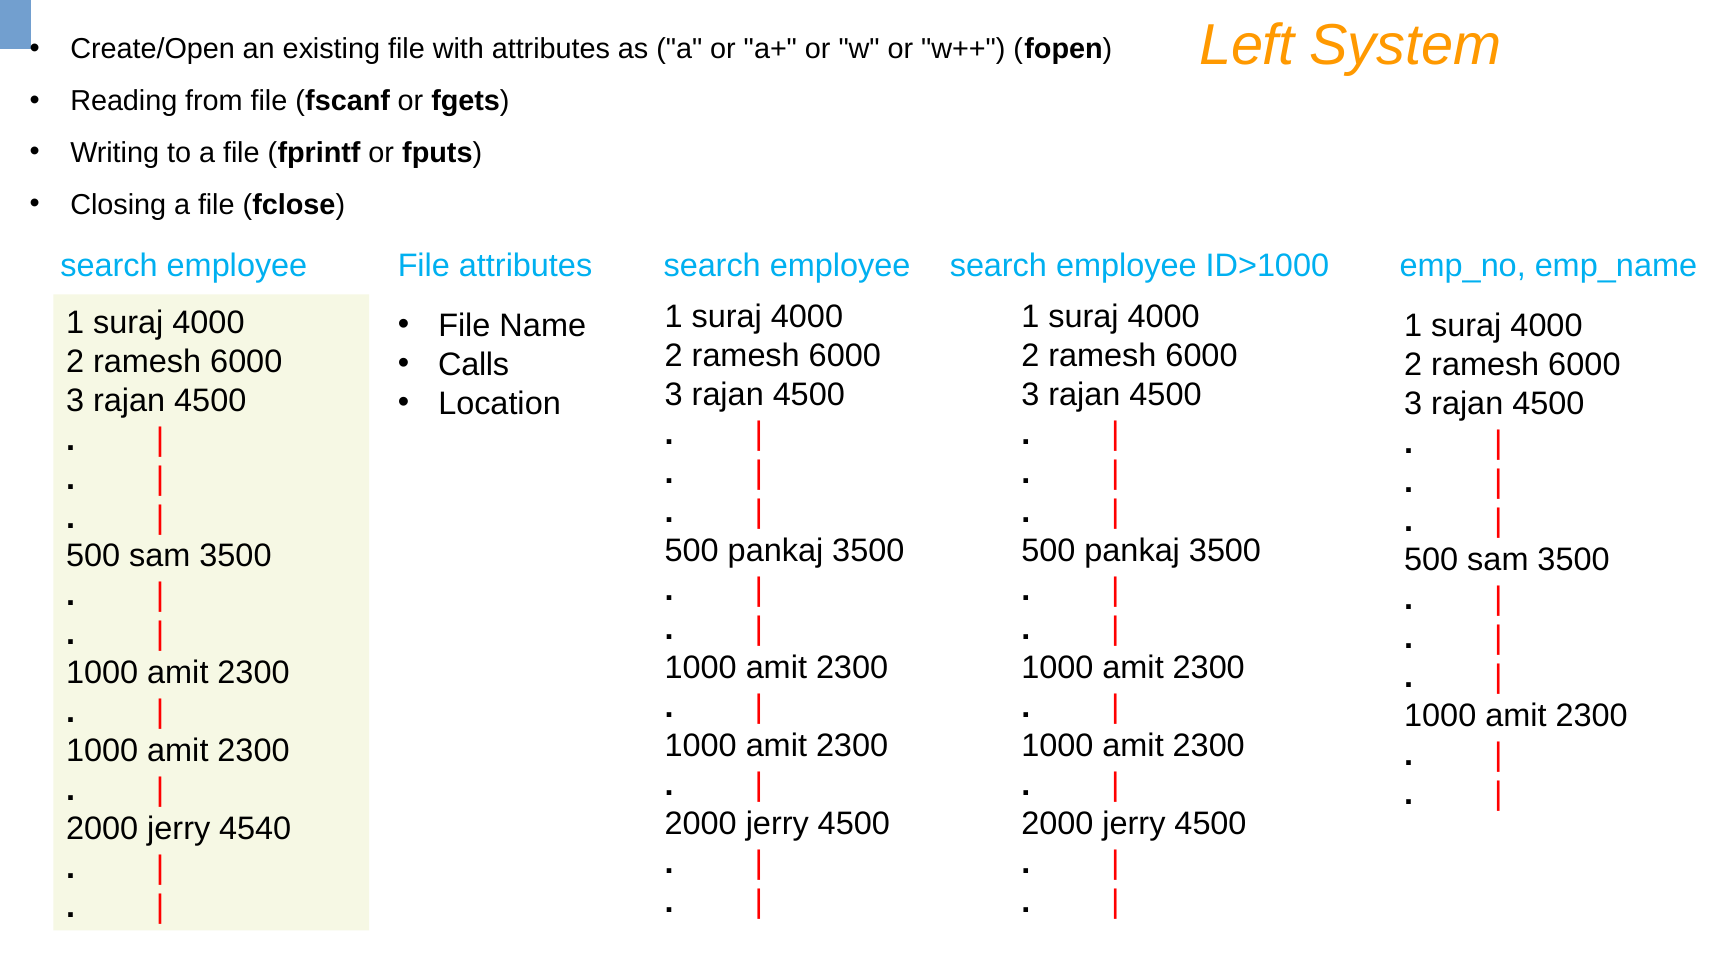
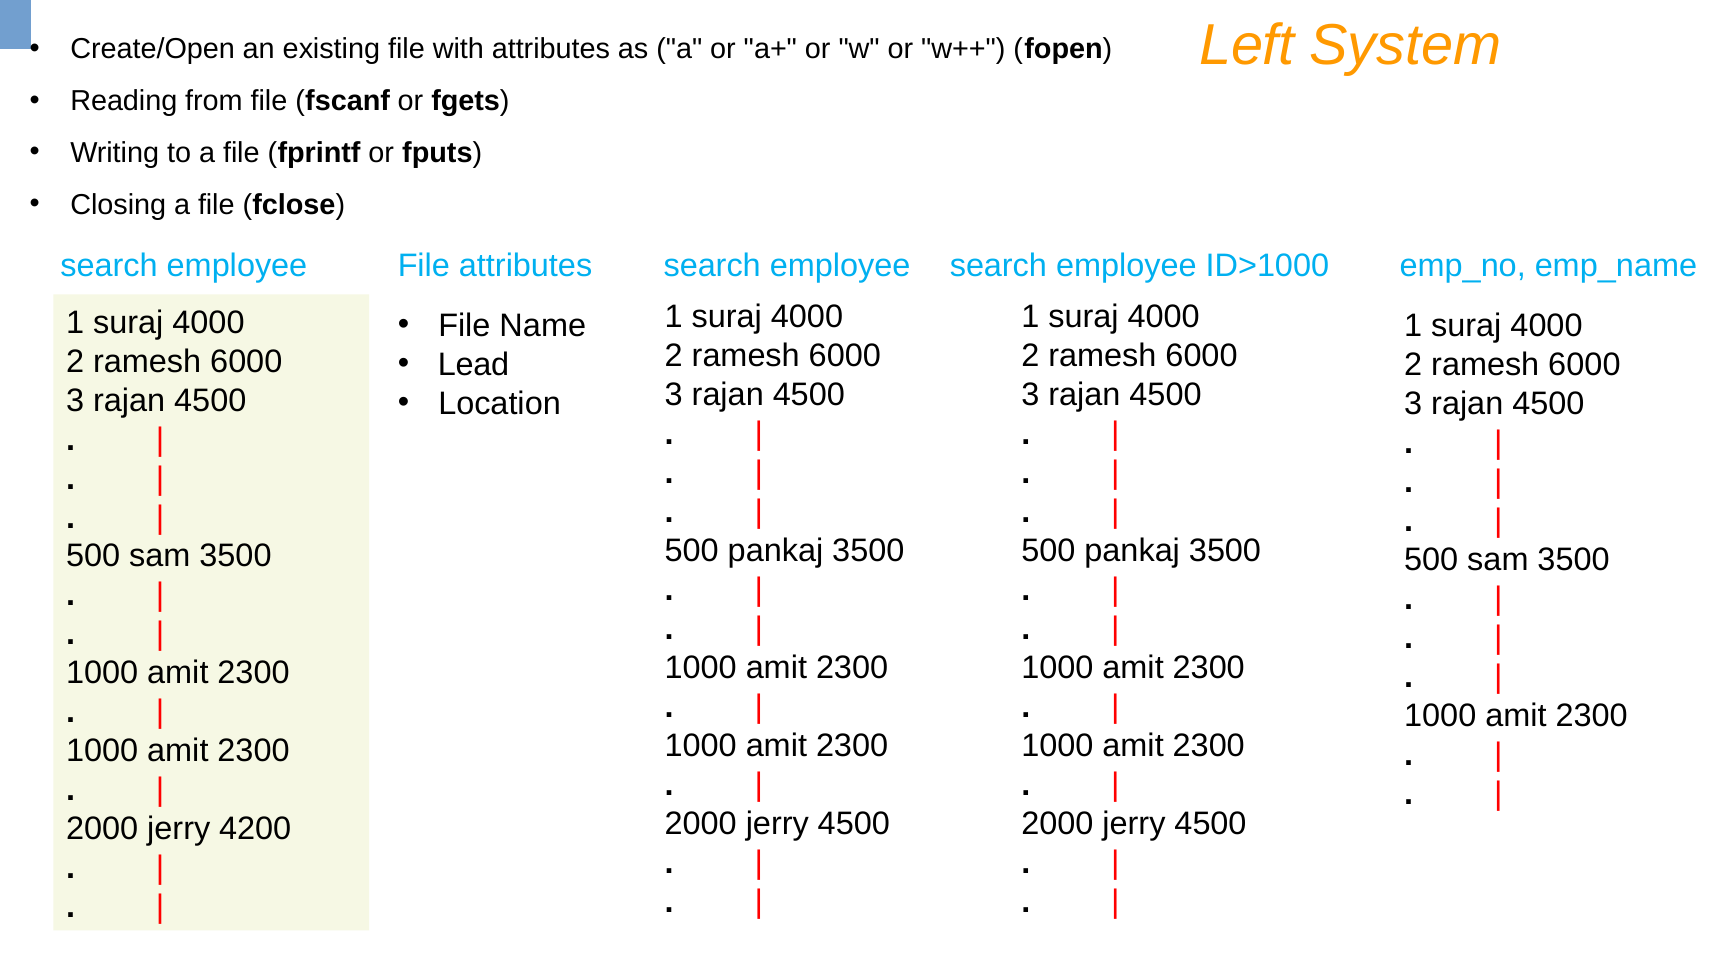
Calls: Calls -> Lead
4540: 4540 -> 4200
